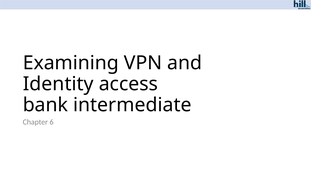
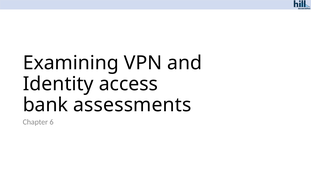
intermediate: intermediate -> assessments
